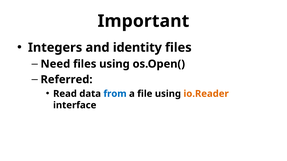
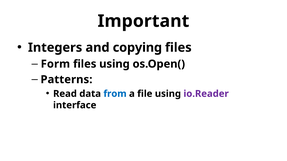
identity: identity -> copying
Need: Need -> Form
Referred: Referred -> Patterns
io.Reader colour: orange -> purple
